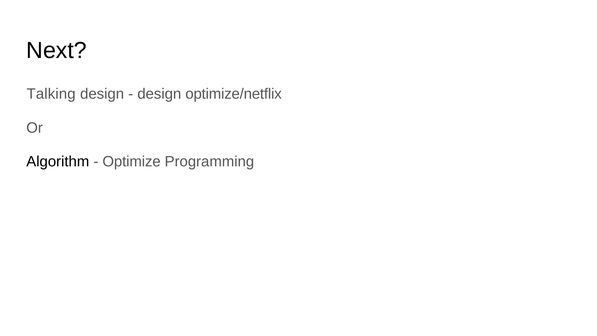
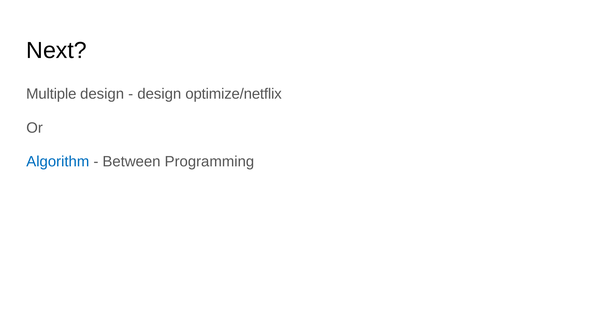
Talking: Talking -> Multiple
Algorithm colour: black -> blue
Optimize: Optimize -> Between
